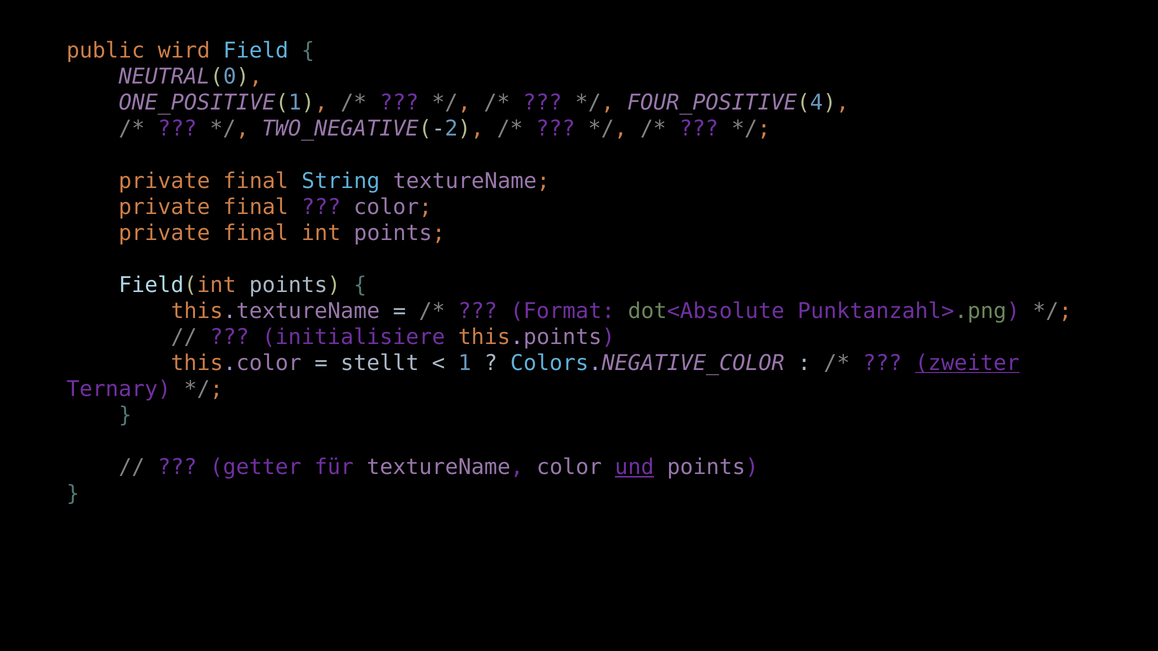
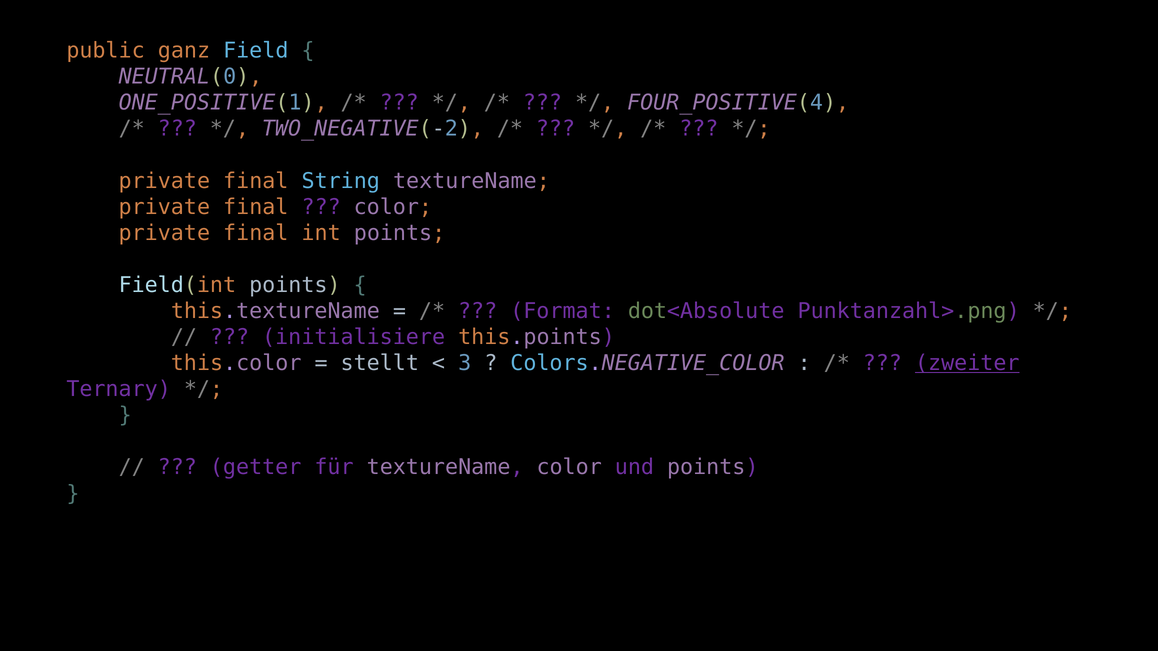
wird: wird -> ganz
1: 1 -> 3
und underline: present -> none
